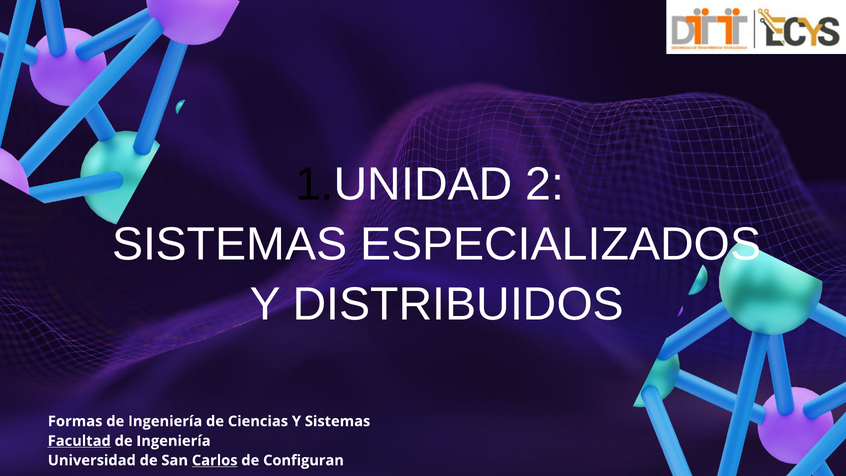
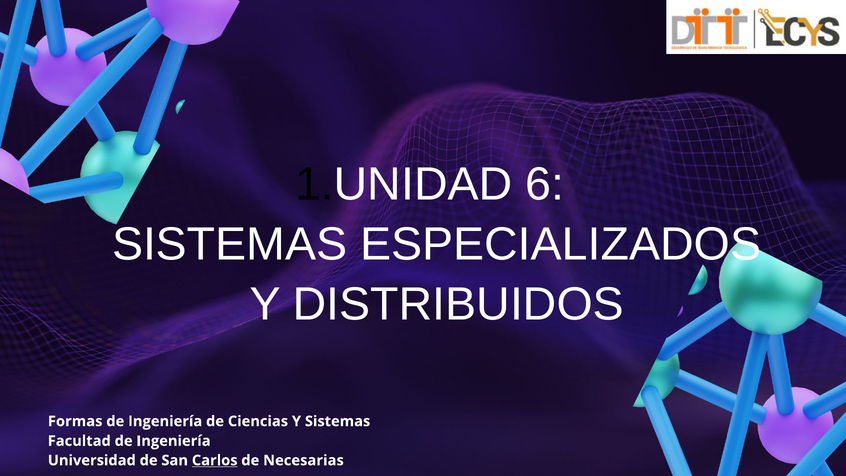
2: 2 -> 6
Facultad underline: present -> none
Configuran: Configuran -> Necesarias
